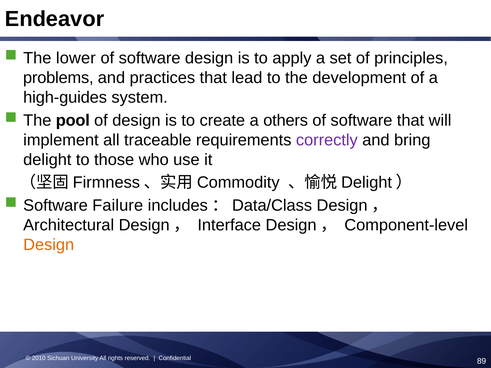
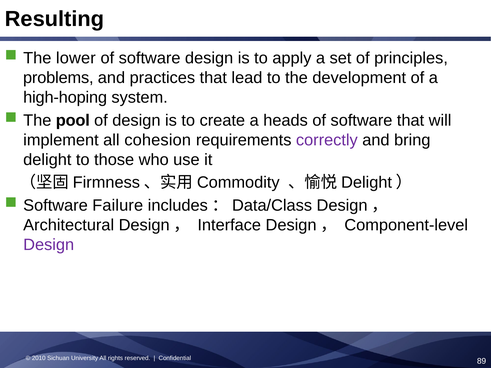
Endeavor: Endeavor -> Resulting
high-guides: high-guides -> high-hoping
others: others -> heads
traceable: traceable -> cohesion
Design at (49, 245) colour: orange -> purple
